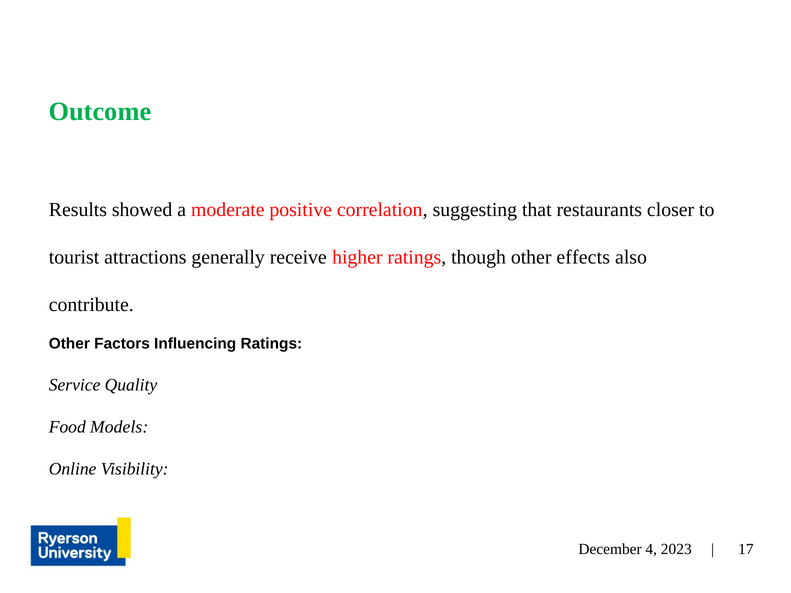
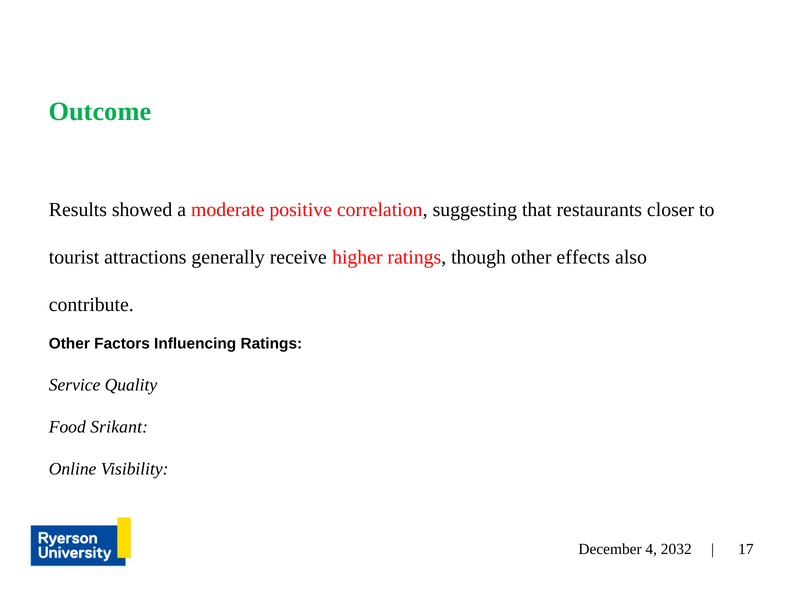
Models: Models -> Srikant
2023: 2023 -> 2032
